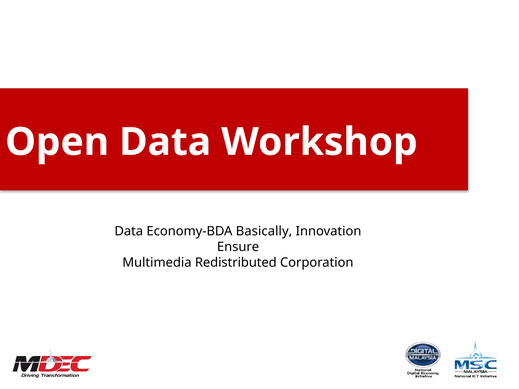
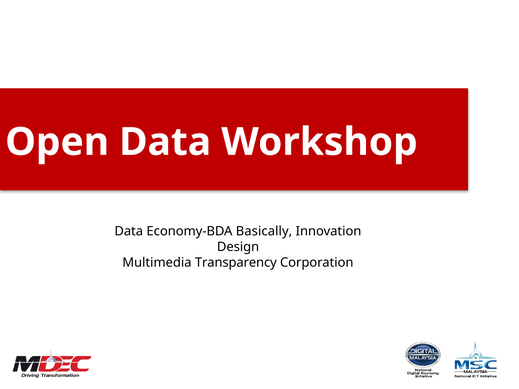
Ensure: Ensure -> Design
Redistributed: Redistributed -> Transparency
